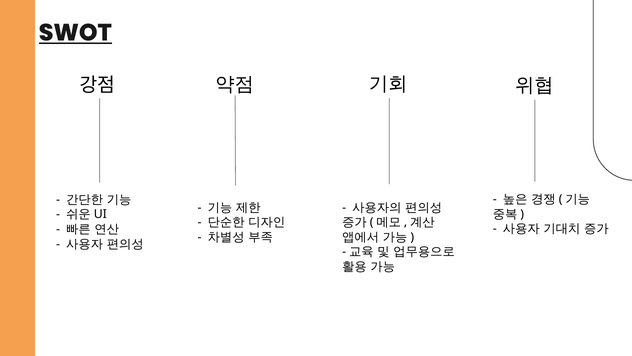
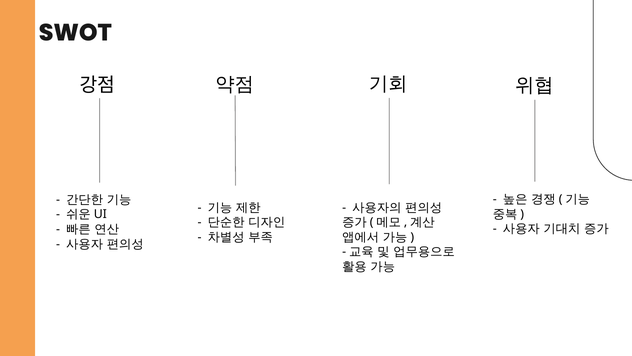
SWOT underline: present -> none
